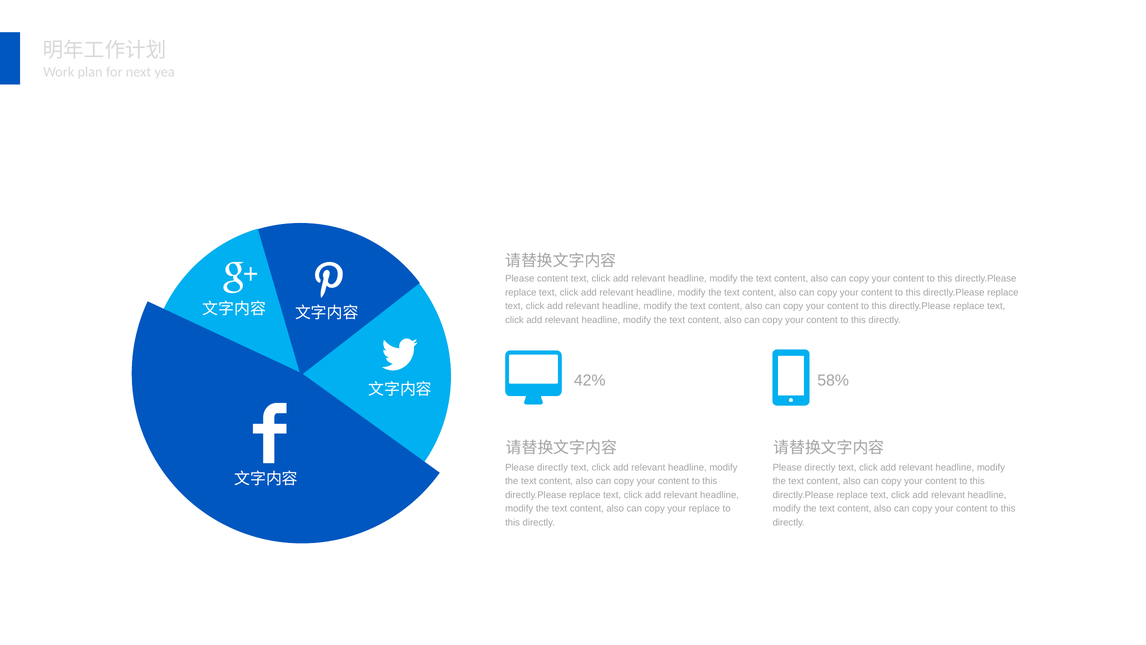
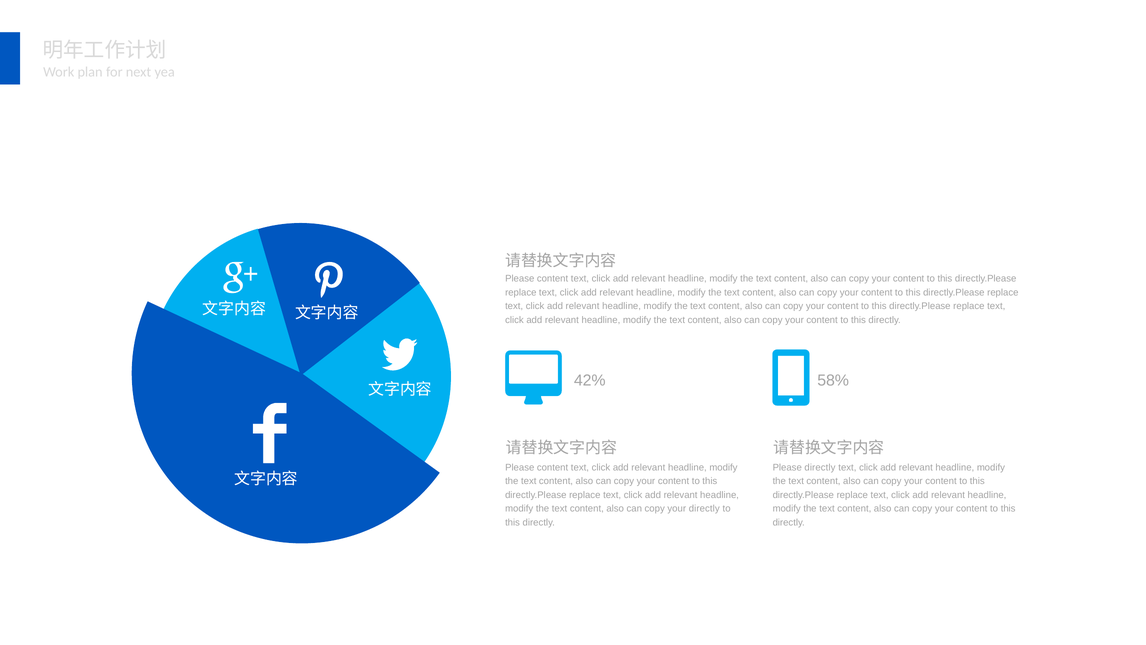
directly at (552, 467): directly -> content
your replace: replace -> directly
